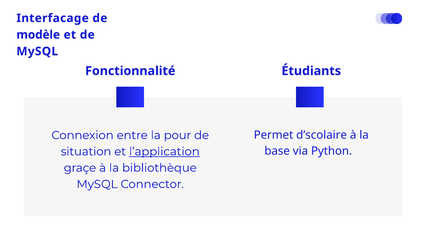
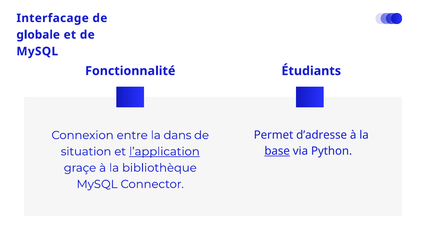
modèle: modèle -> globale
d’scolaire: d’scolaire -> d’adresse
pour: pour -> dans
base underline: none -> present
